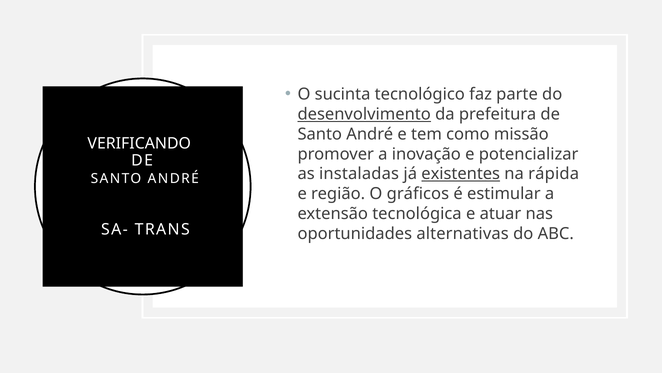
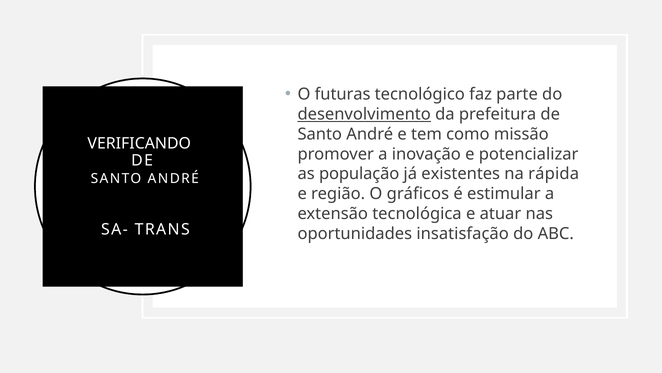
sucinta: sucinta -> futuras
instaladas: instaladas -> população
existentes underline: present -> none
alternativas: alternativas -> insatisfação
